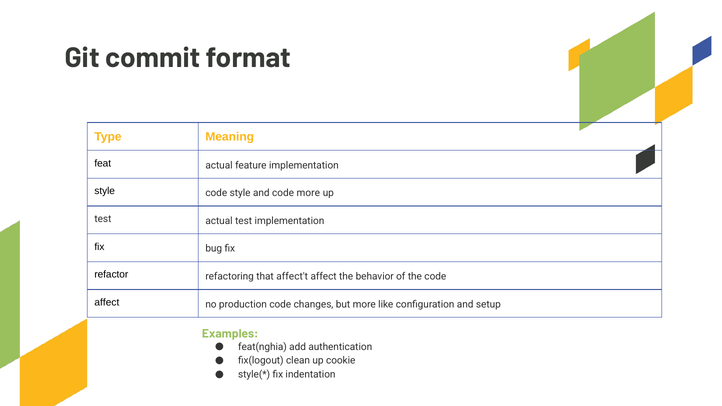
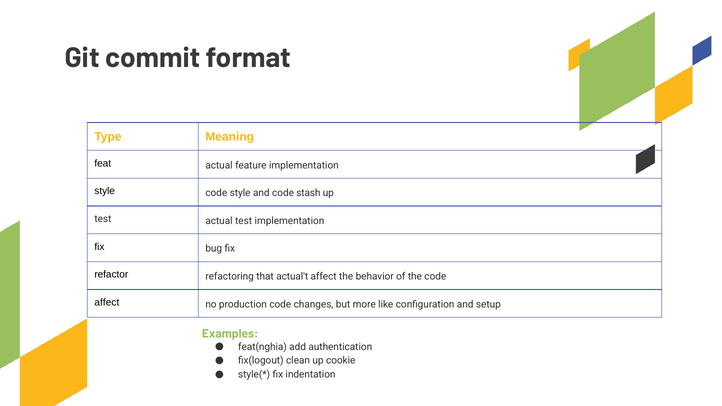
code more: more -> stash
affect't: affect't -> actual't
